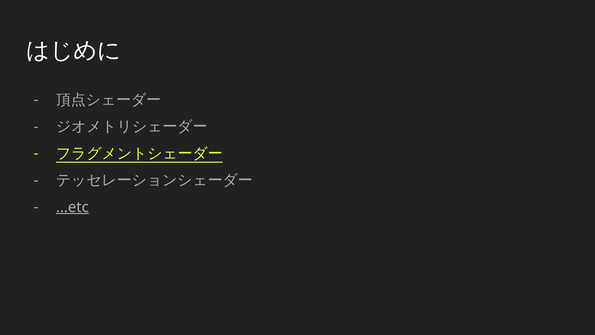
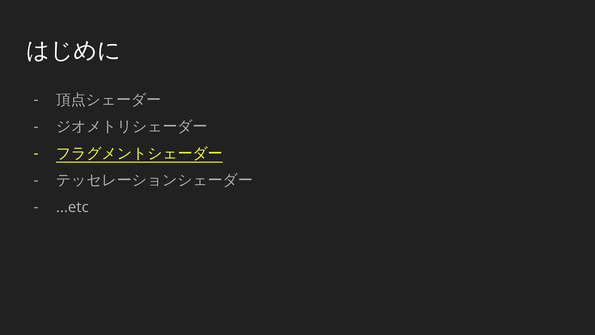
...etc underline: present -> none
